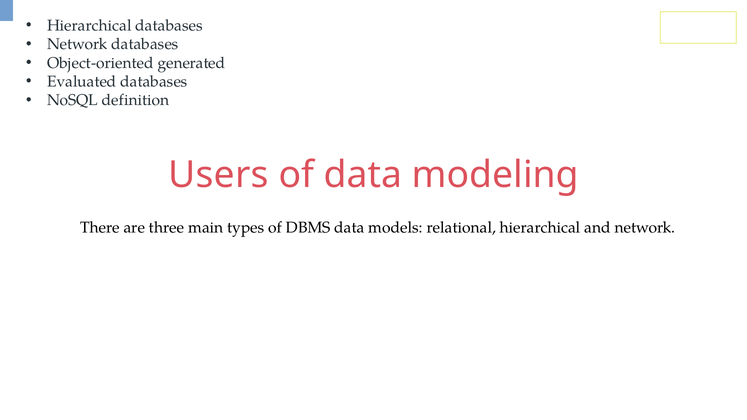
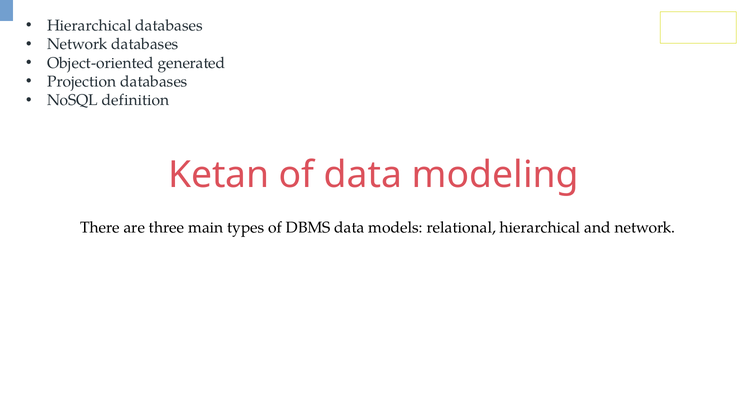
Evaluated: Evaluated -> Projection
Users: Users -> Ketan
